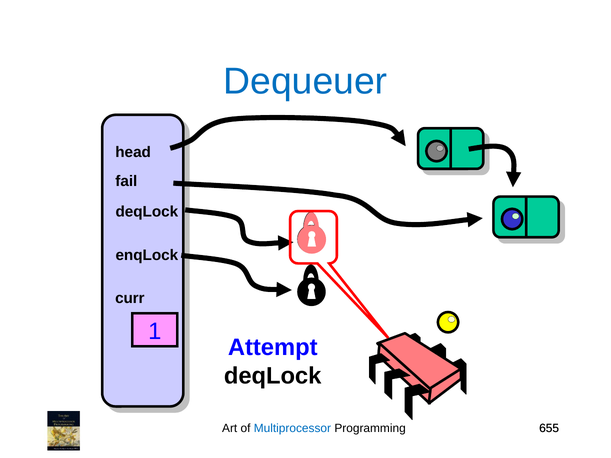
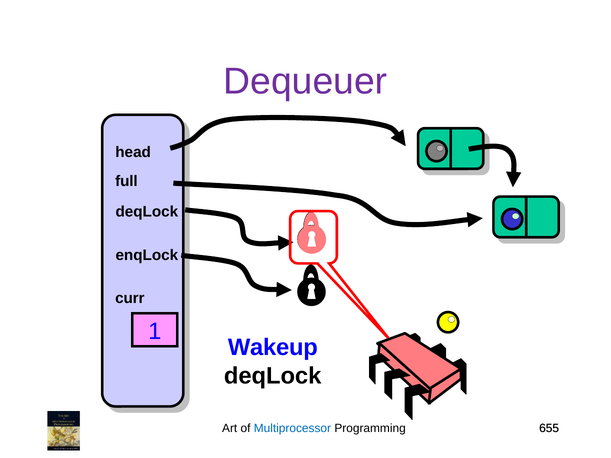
Dequeuer colour: blue -> purple
fail: fail -> full
Attempt: Attempt -> Wakeup
